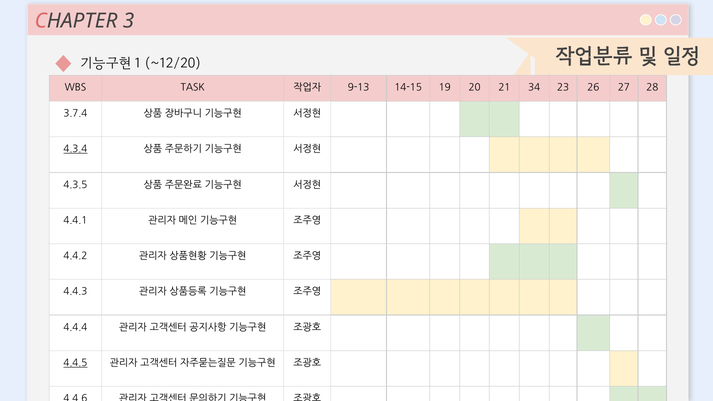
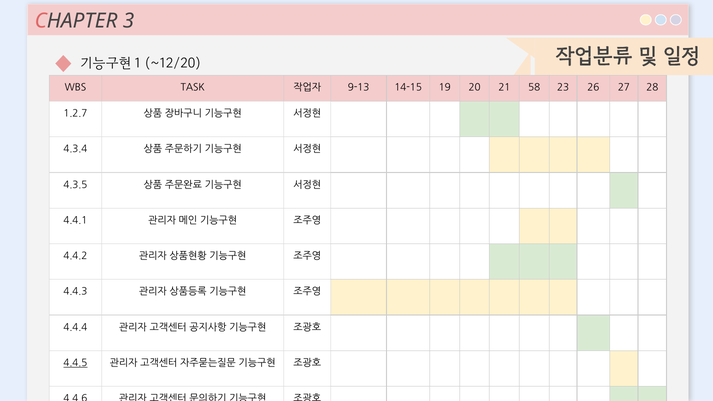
34: 34 -> 58
3.7.4: 3.7.4 -> 1.2.7
4.3.4 underline: present -> none
